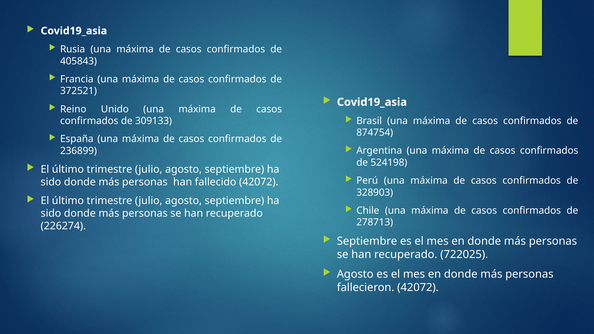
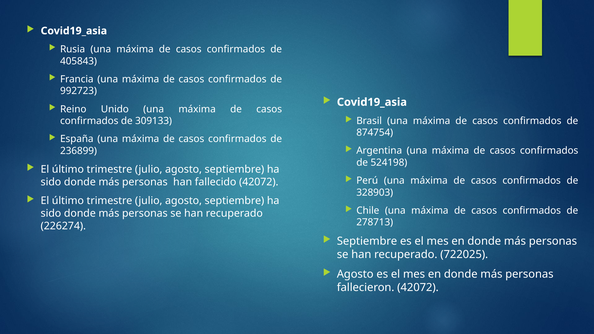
372521: 372521 -> 992723
